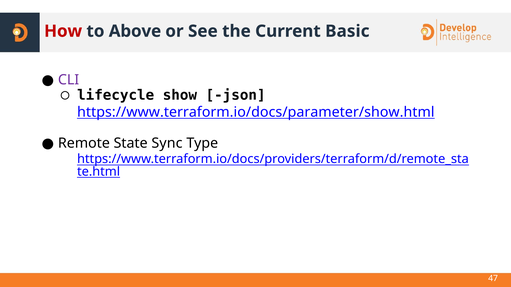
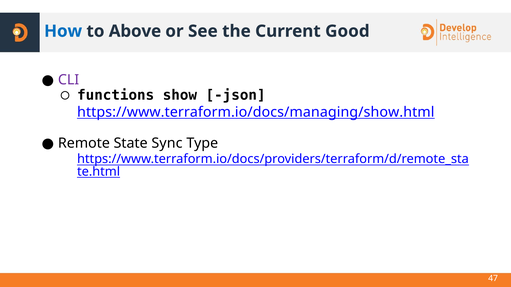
How colour: red -> blue
Basic: Basic -> Good
lifecycle: lifecycle -> functions
https://www.terraform.io/docs/parameter/show.html: https://www.terraform.io/docs/parameter/show.html -> https://www.terraform.io/docs/managing/show.html
